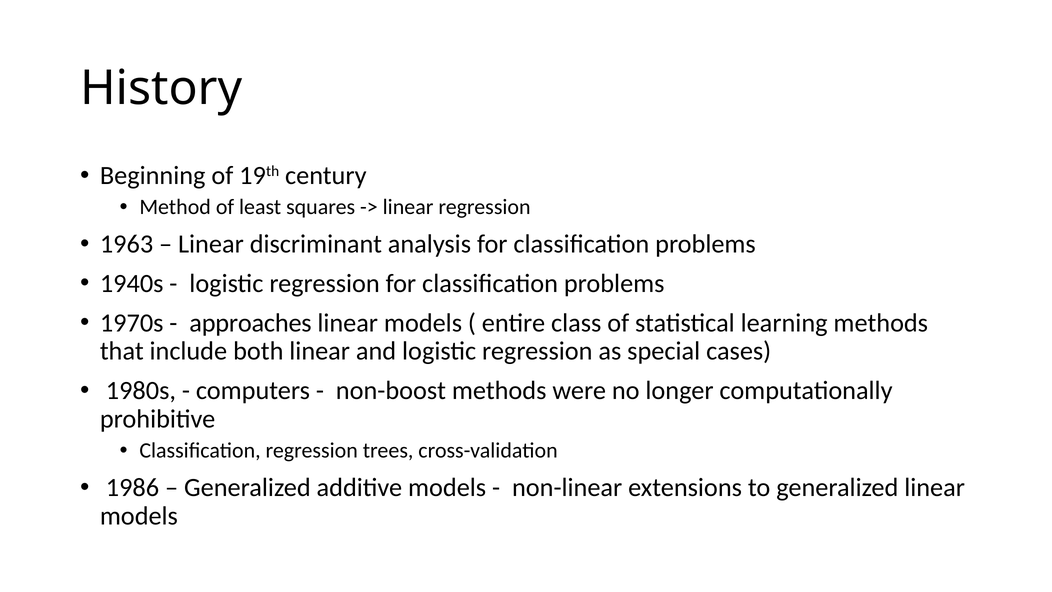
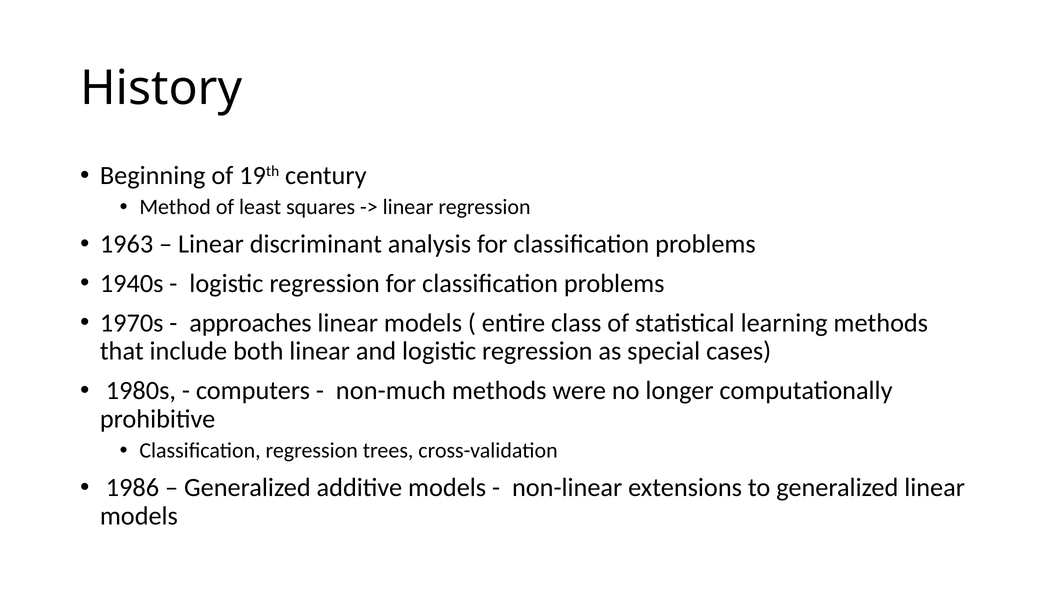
non-boost: non-boost -> non-much
